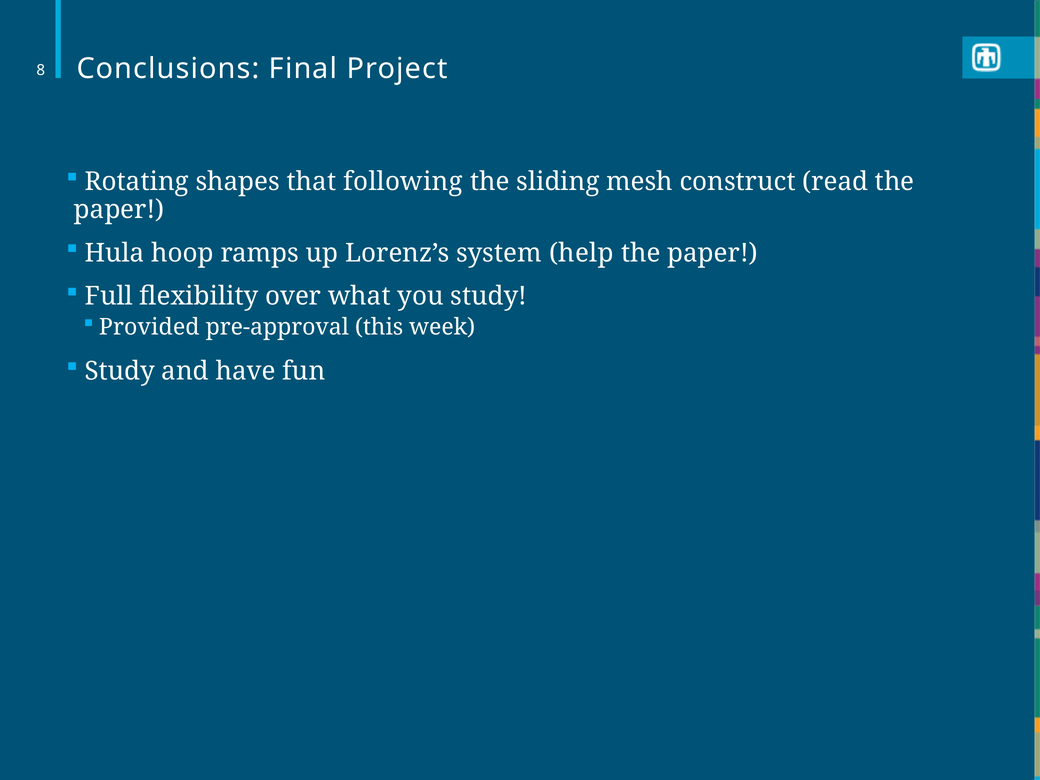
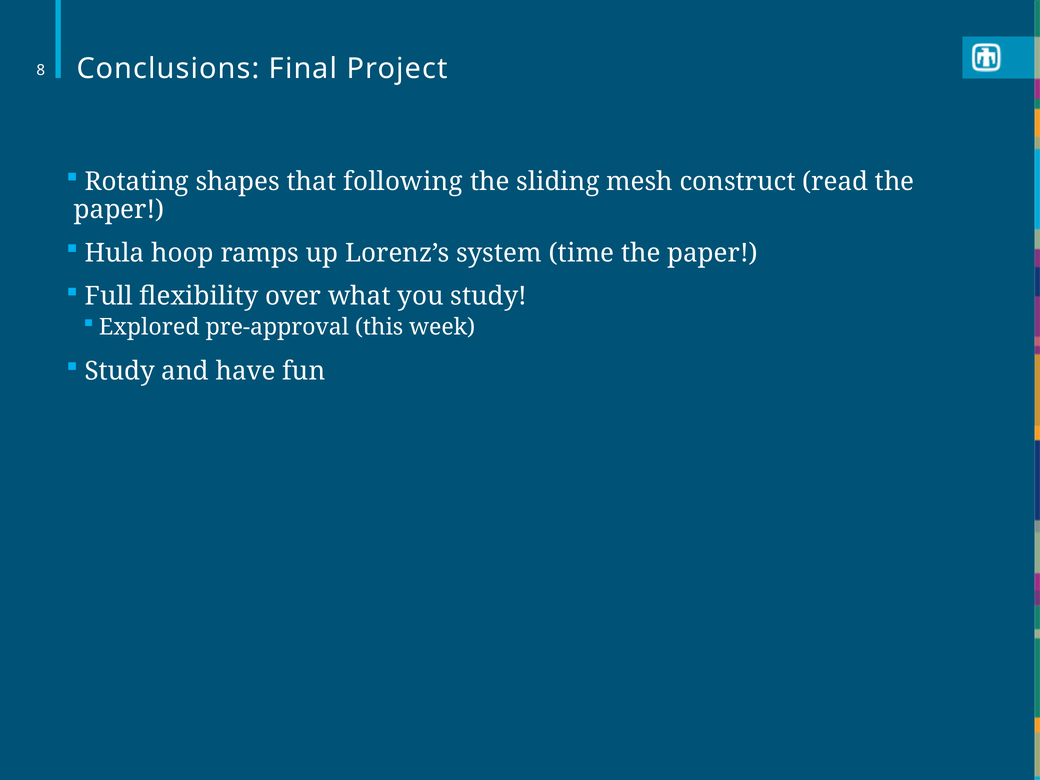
help: help -> time
Provided: Provided -> Explored
